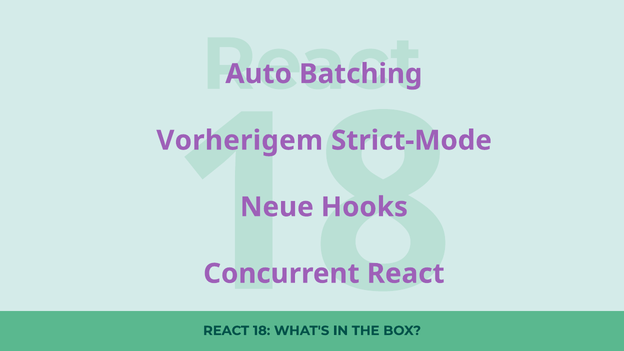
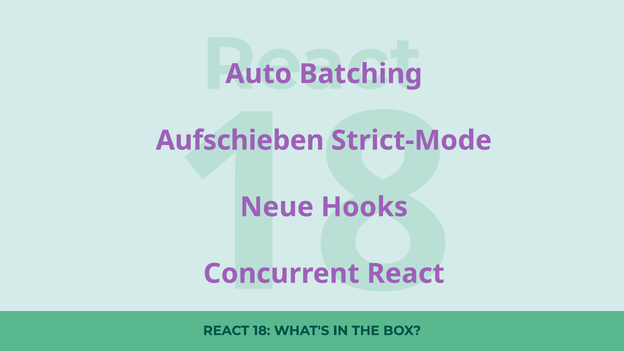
Vorherigem: Vorherigem -> Aufschieben
